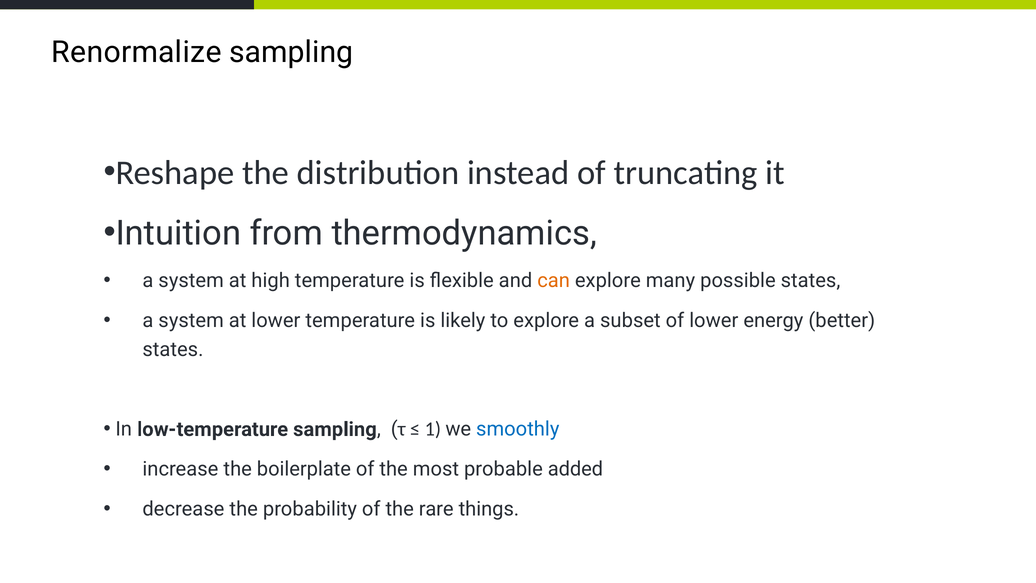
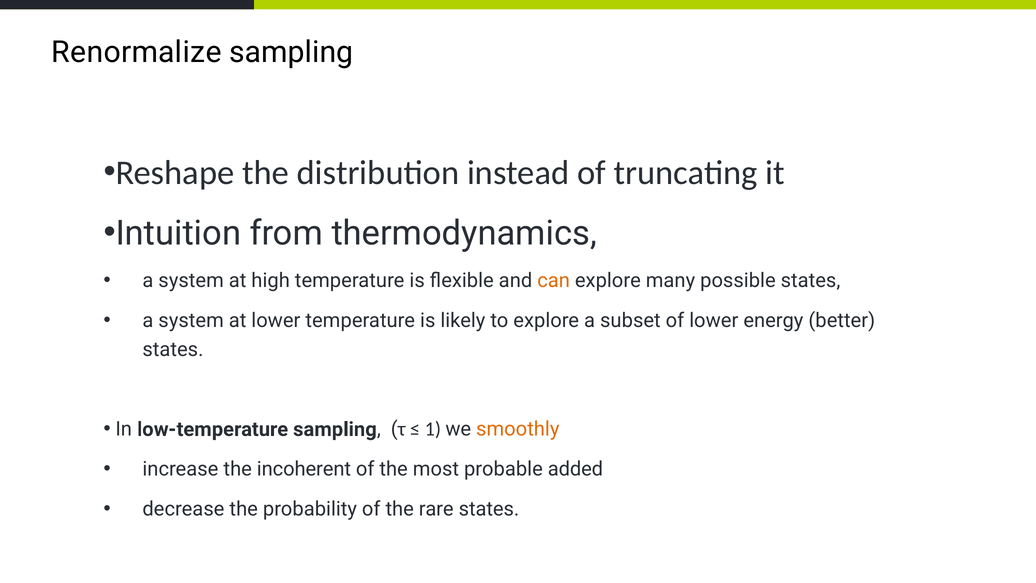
smoothly colour: blue -> orange
boilerplate: boilerplate -> incoherent
rare things: things -> states
